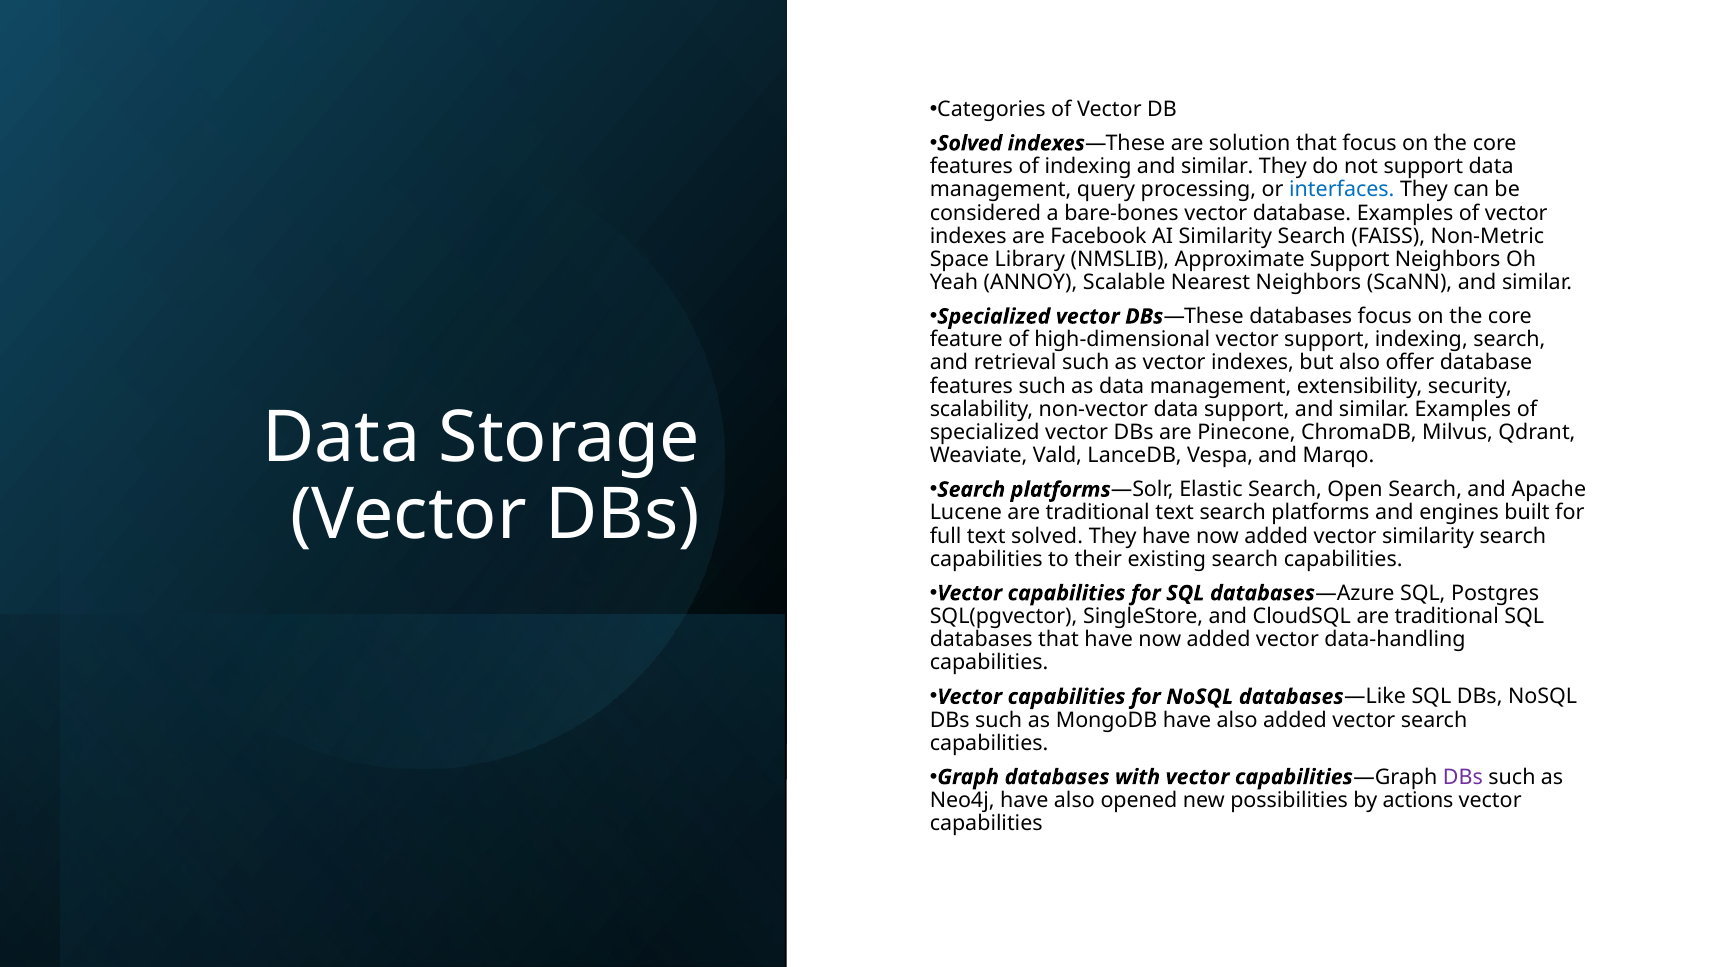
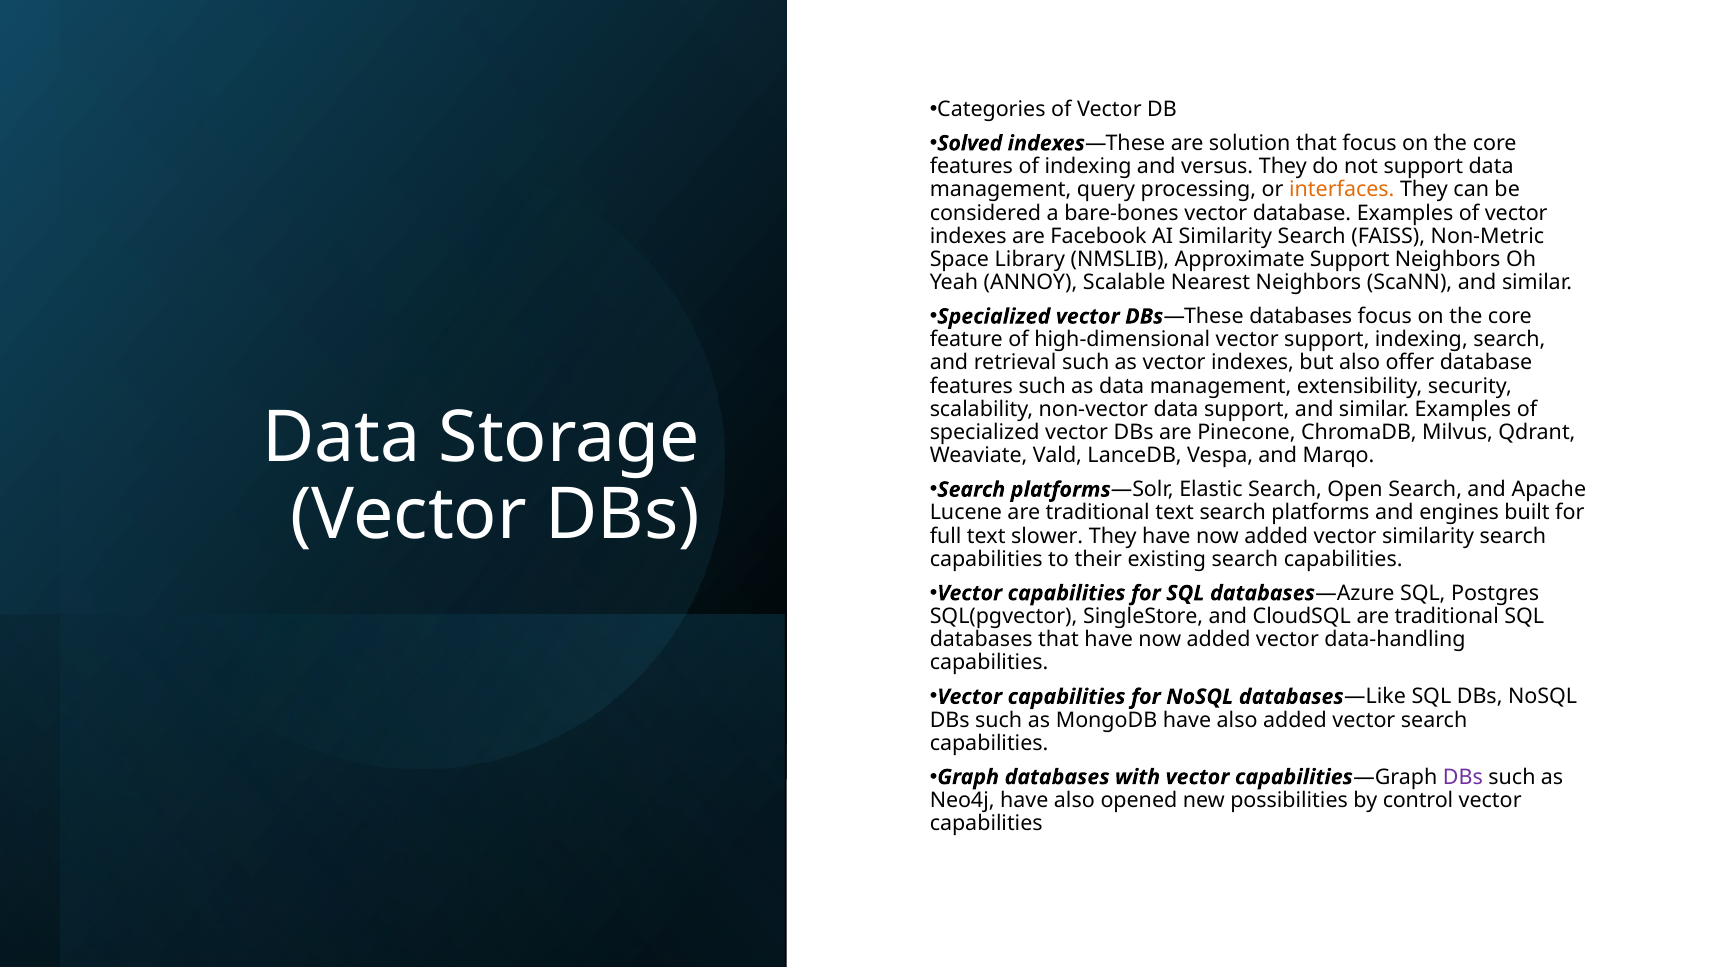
indexing and similar: similar -> versus
interfaces colour: blue -> orange
text solved: solved -> slower
actions: actions -> control
